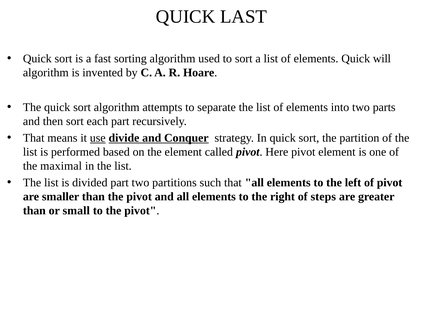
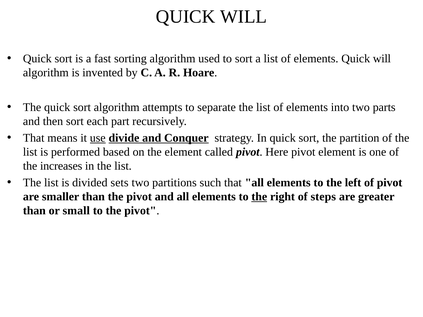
LAST at (244, 17): LAST -> WILL
maximal: maximal -> increases
divided part: part -> sets
the at (259, 197) underline: none -> present
